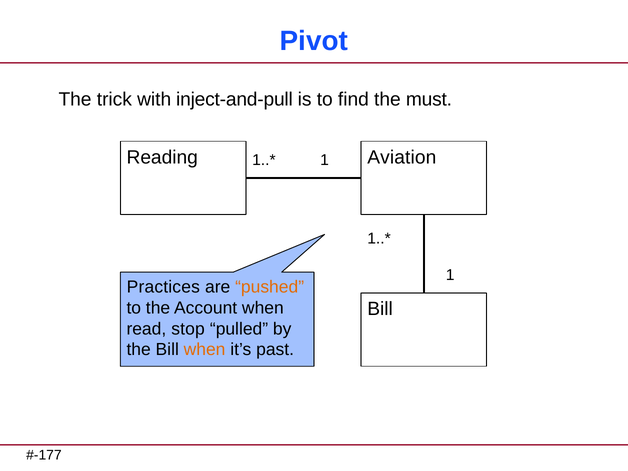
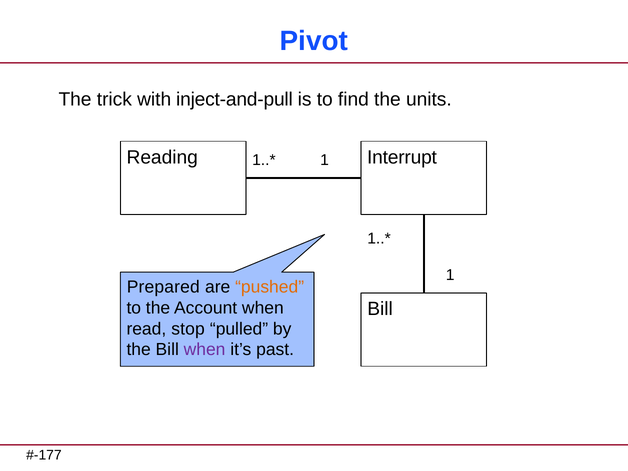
must: must -> units
Aviation: Aviation -> Interrupt
Practices: Practices -> Prepared
when at (205, 350) colour: orange -> purple
